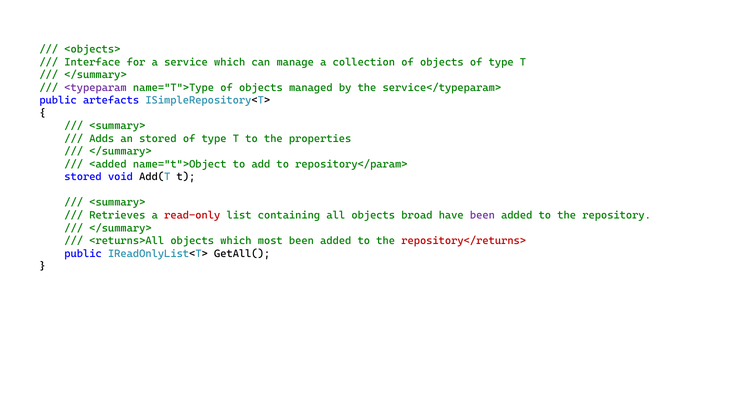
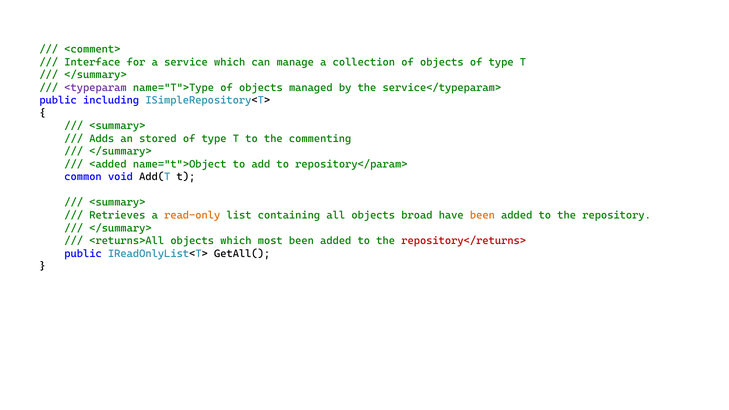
<objects>: <objects> -> <comment>
artefacts: artefacts -> including
properties: properties -> commenting
stored at (83, 177): stored -> common
read-only colour: red -> orange
been at (482, 215) colour: purple -> orange
